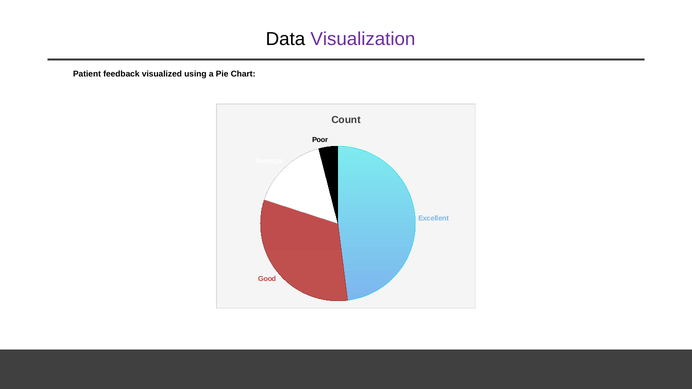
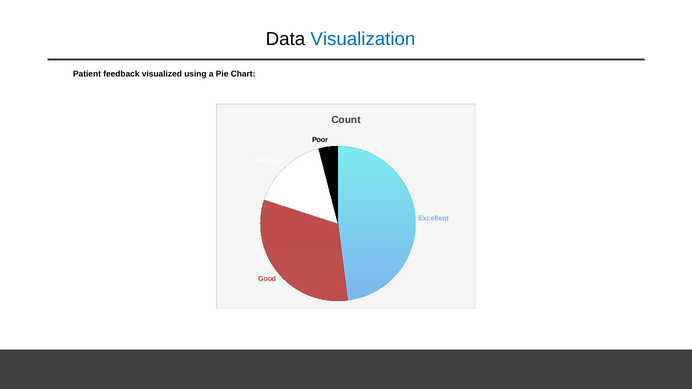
Visualization colour: purple -> blue
